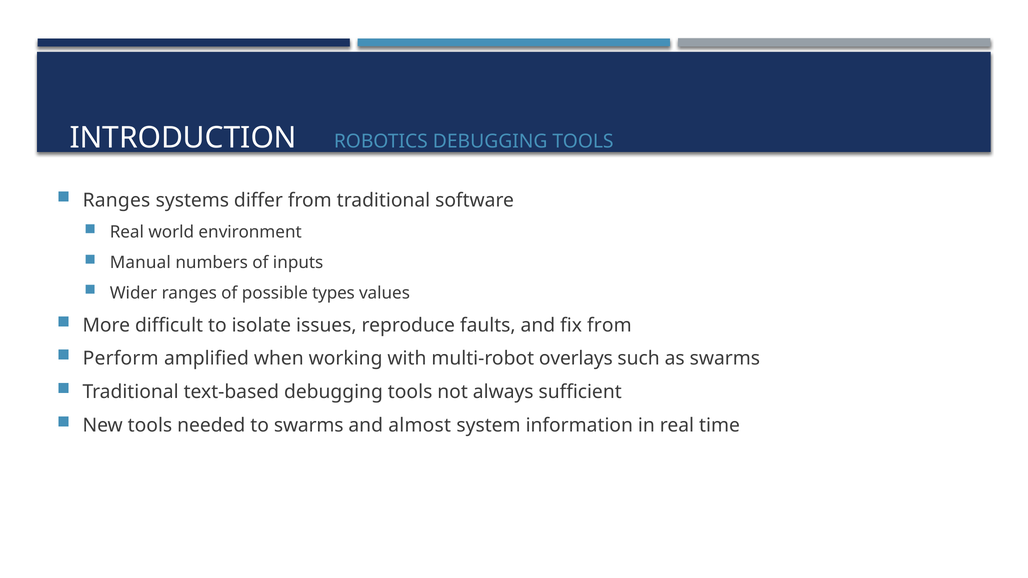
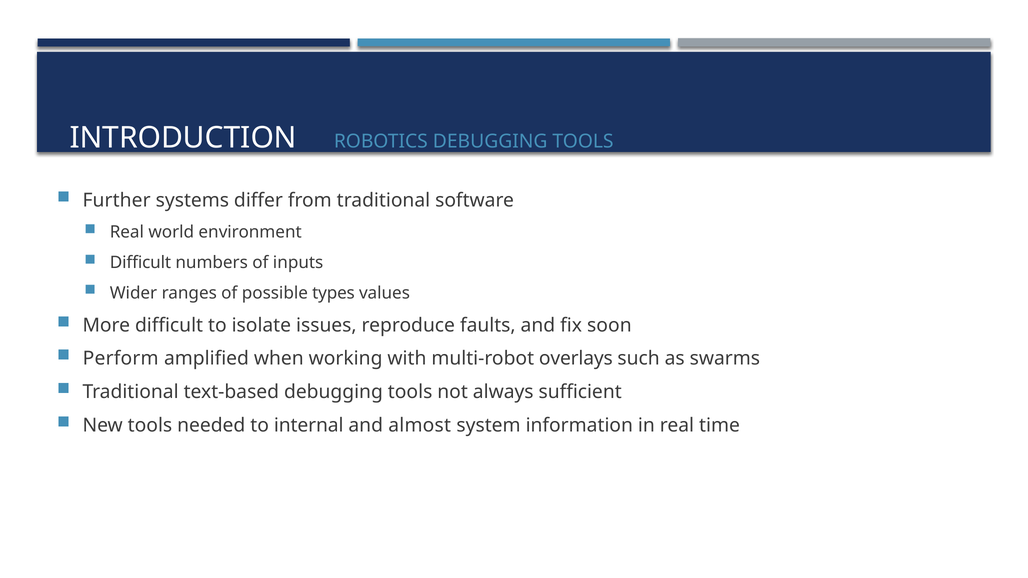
Ranges at (117, 201): Ranges -> Further
Manual at (140, 263): Manual -> Difficult
fix from: from -> soon
to swarms: swarms -> internal
